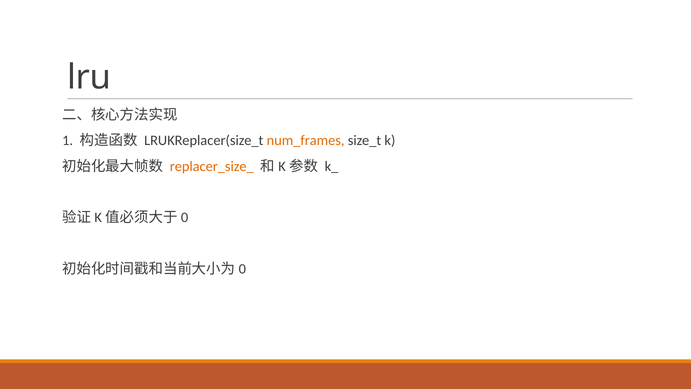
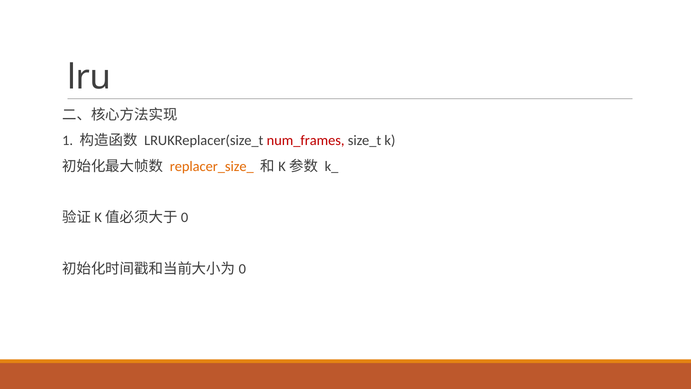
num_frames colour: orange -> red
